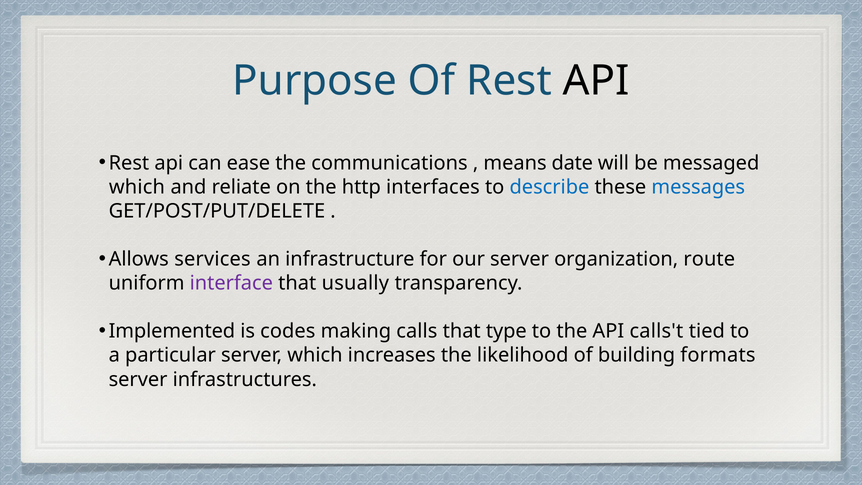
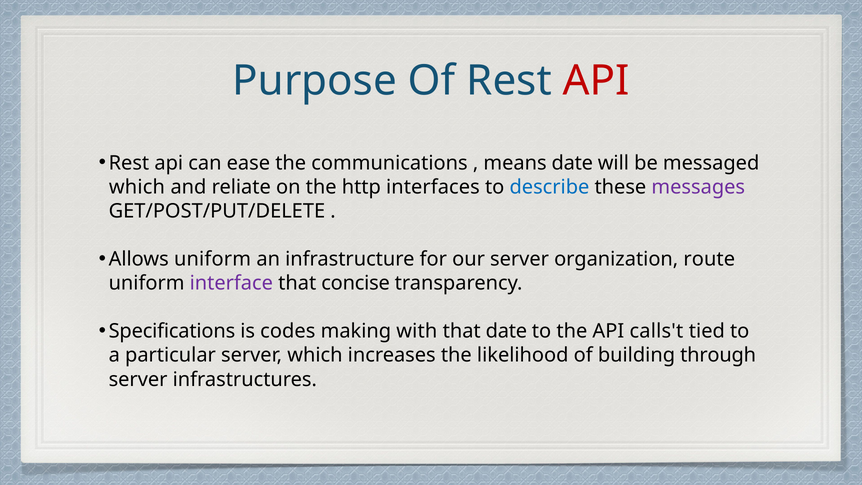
API at (596, 81) colour: black -> red
messages colour: blue -> purple
Allows services: services -> uniform
usually: usually -> concise
Implemented: Implemented -> Specifications
calls: calls -> with
that type: type -> date
formats: formats -> through
